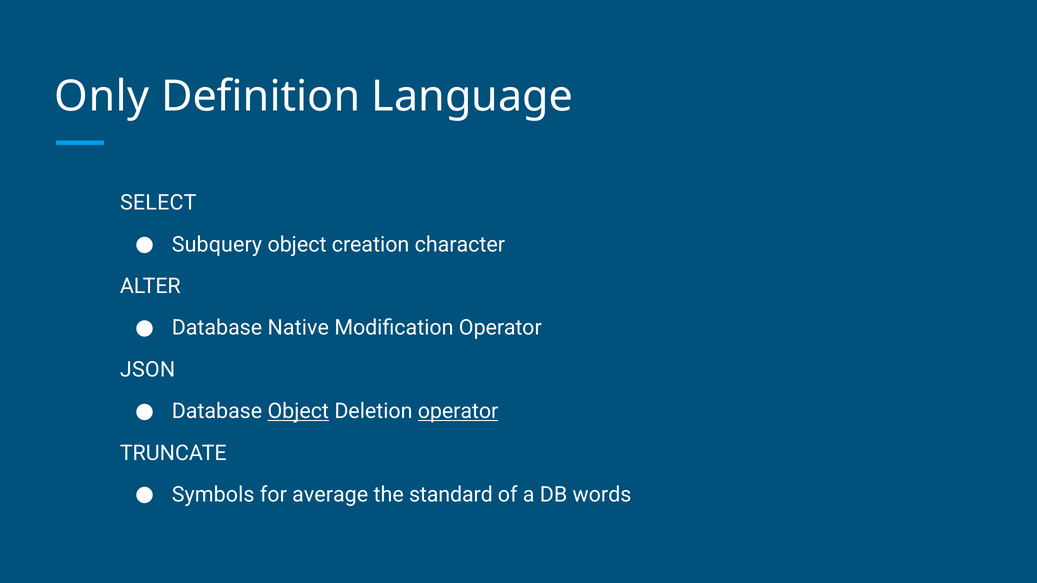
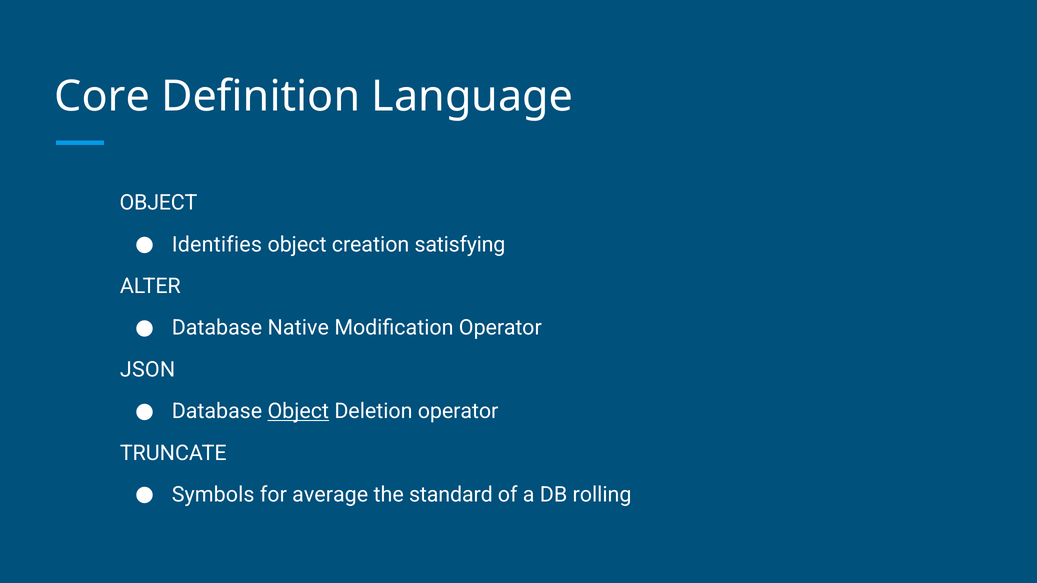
Only: Only -> Core
SELECT at (158, 203): SELECT -> OBJECT
Subquery: Subquery -> Identifies
character: character -> satisfying
operator at (458, 411) underline: present -> none
words: words -> rolling
